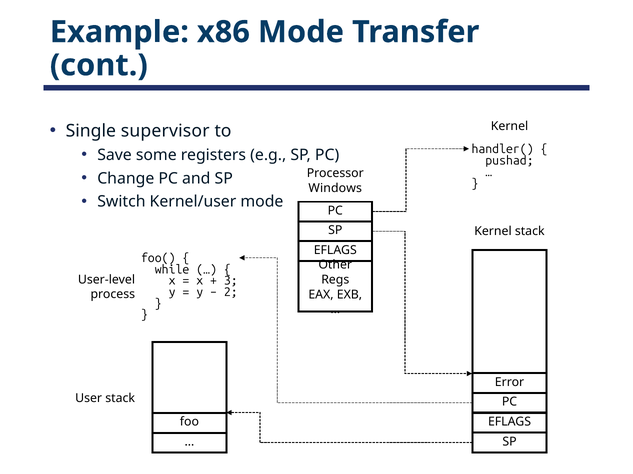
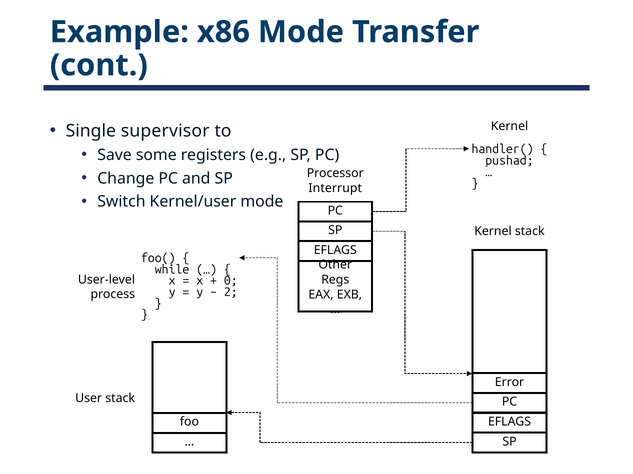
Windows: Windows -> Interrupt
3: 3 -> 0
